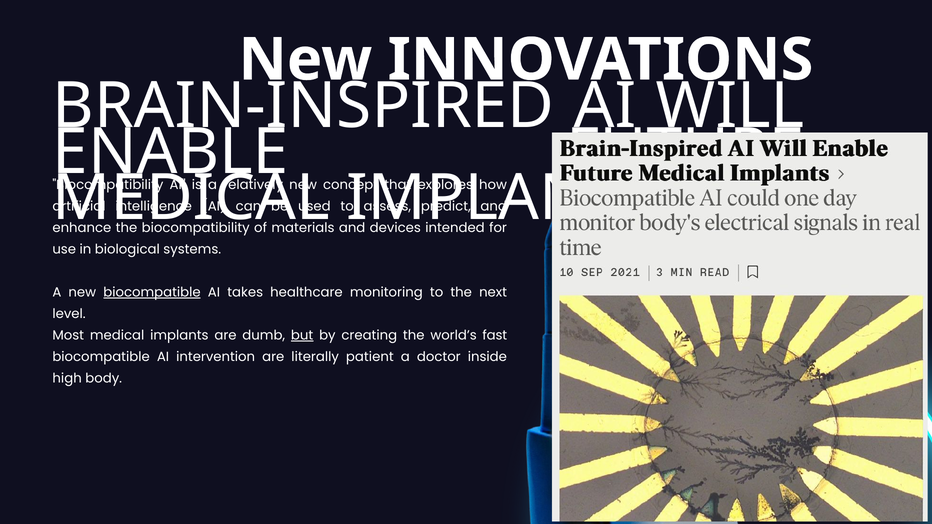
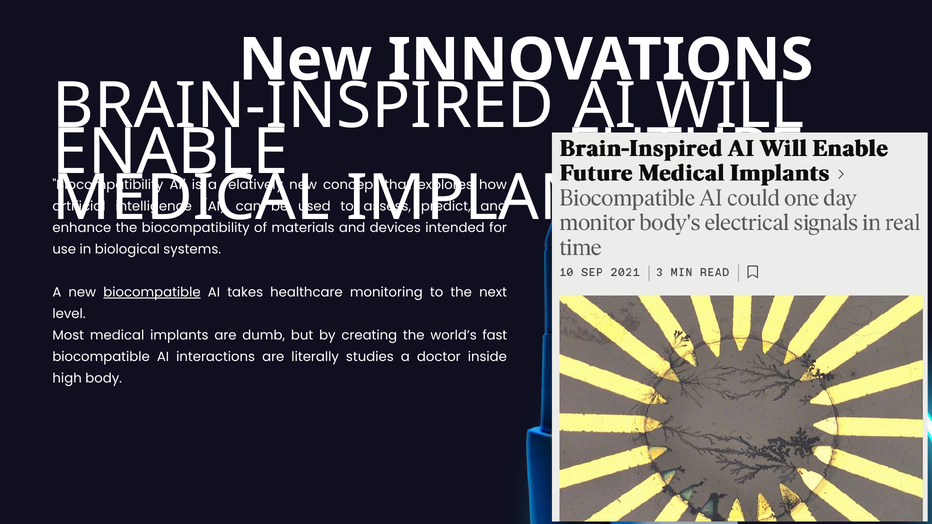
but underline: present -> none
intervention: intervention -> interactions
patient: patient -> studies
